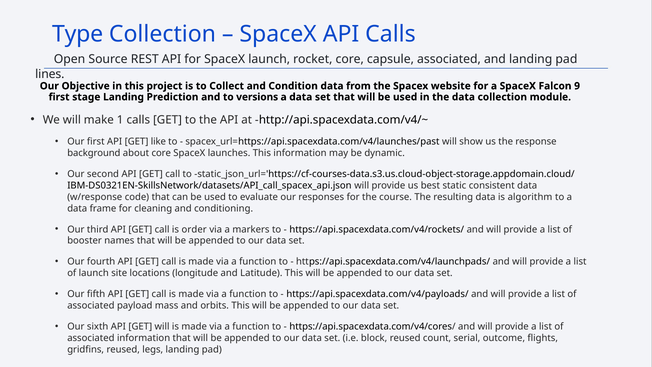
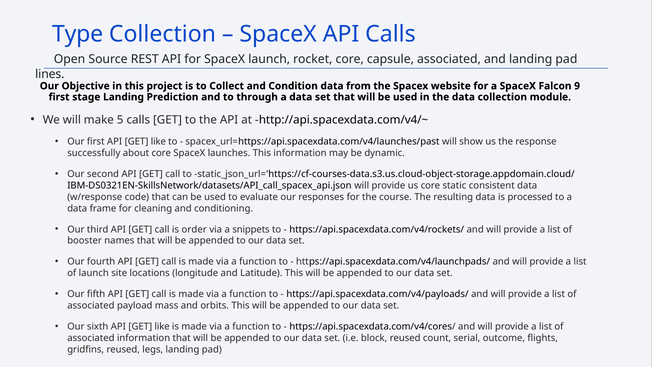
versions: versions -> through
1: 1 -> 5
background: background -> successfully
us best: best -> core
algorithm: algorithm -> processed
markers: markers -> snippets
sixth API GET will: will -> like
